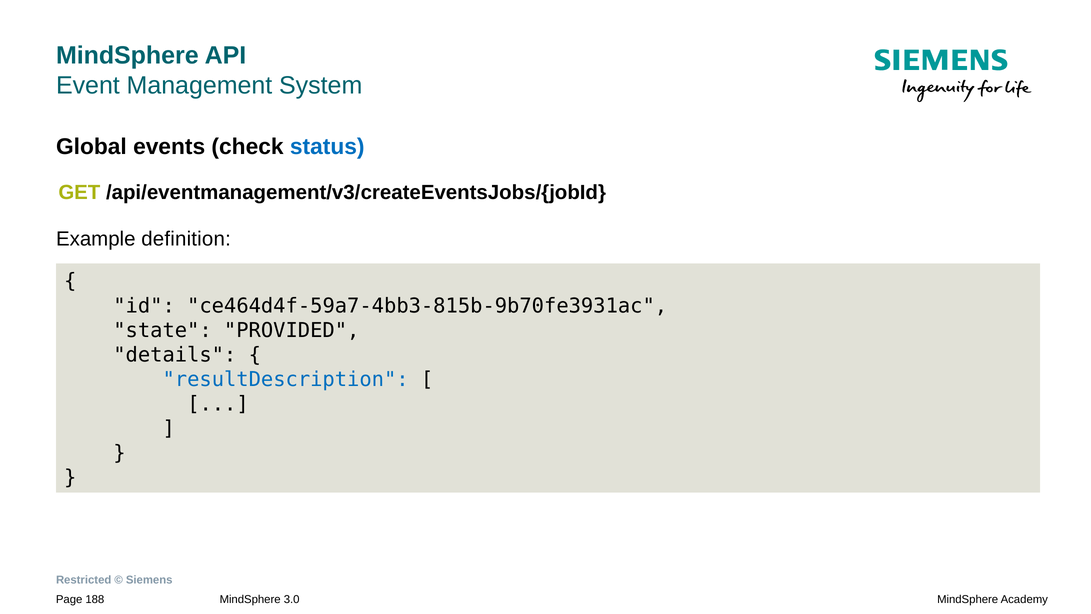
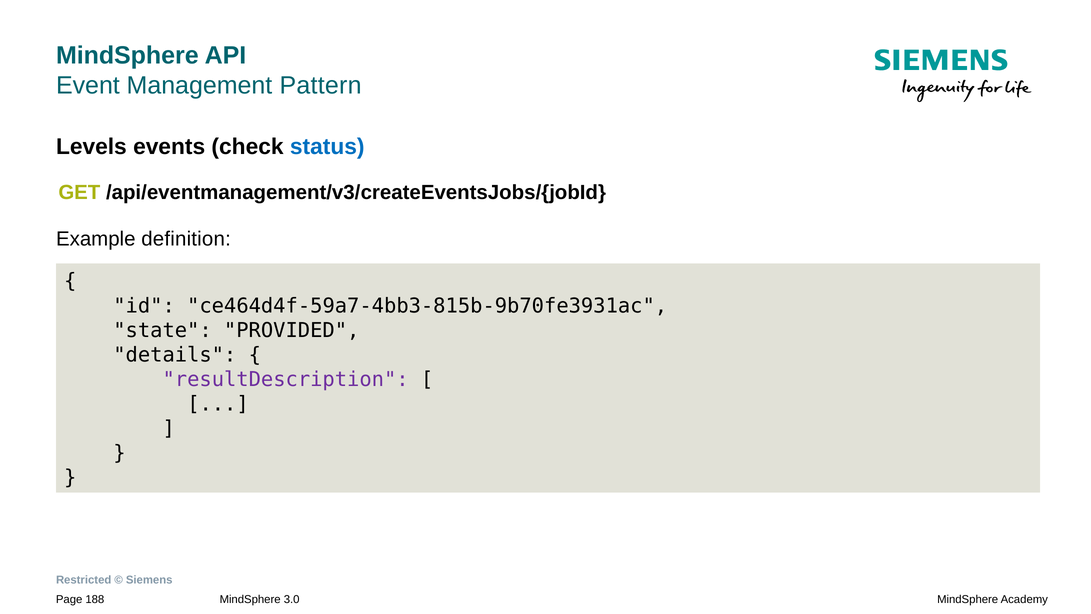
System: System -> Pattern
Global: Global -> Levels
resultDescription colour: blue -> purple
